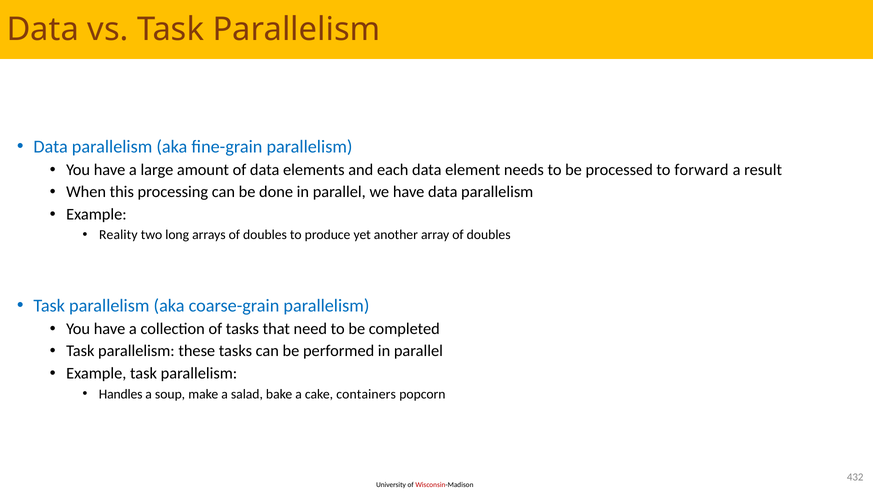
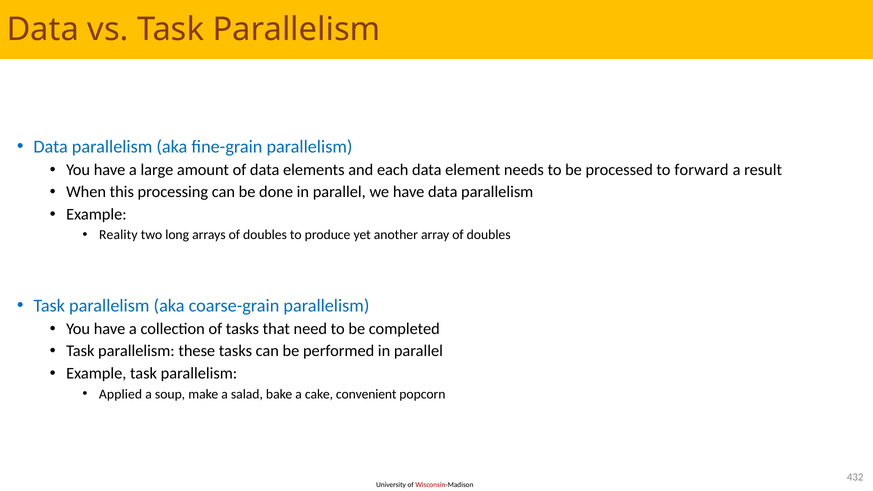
Handles: Handles -> Applied
containers: containers -> convenient
